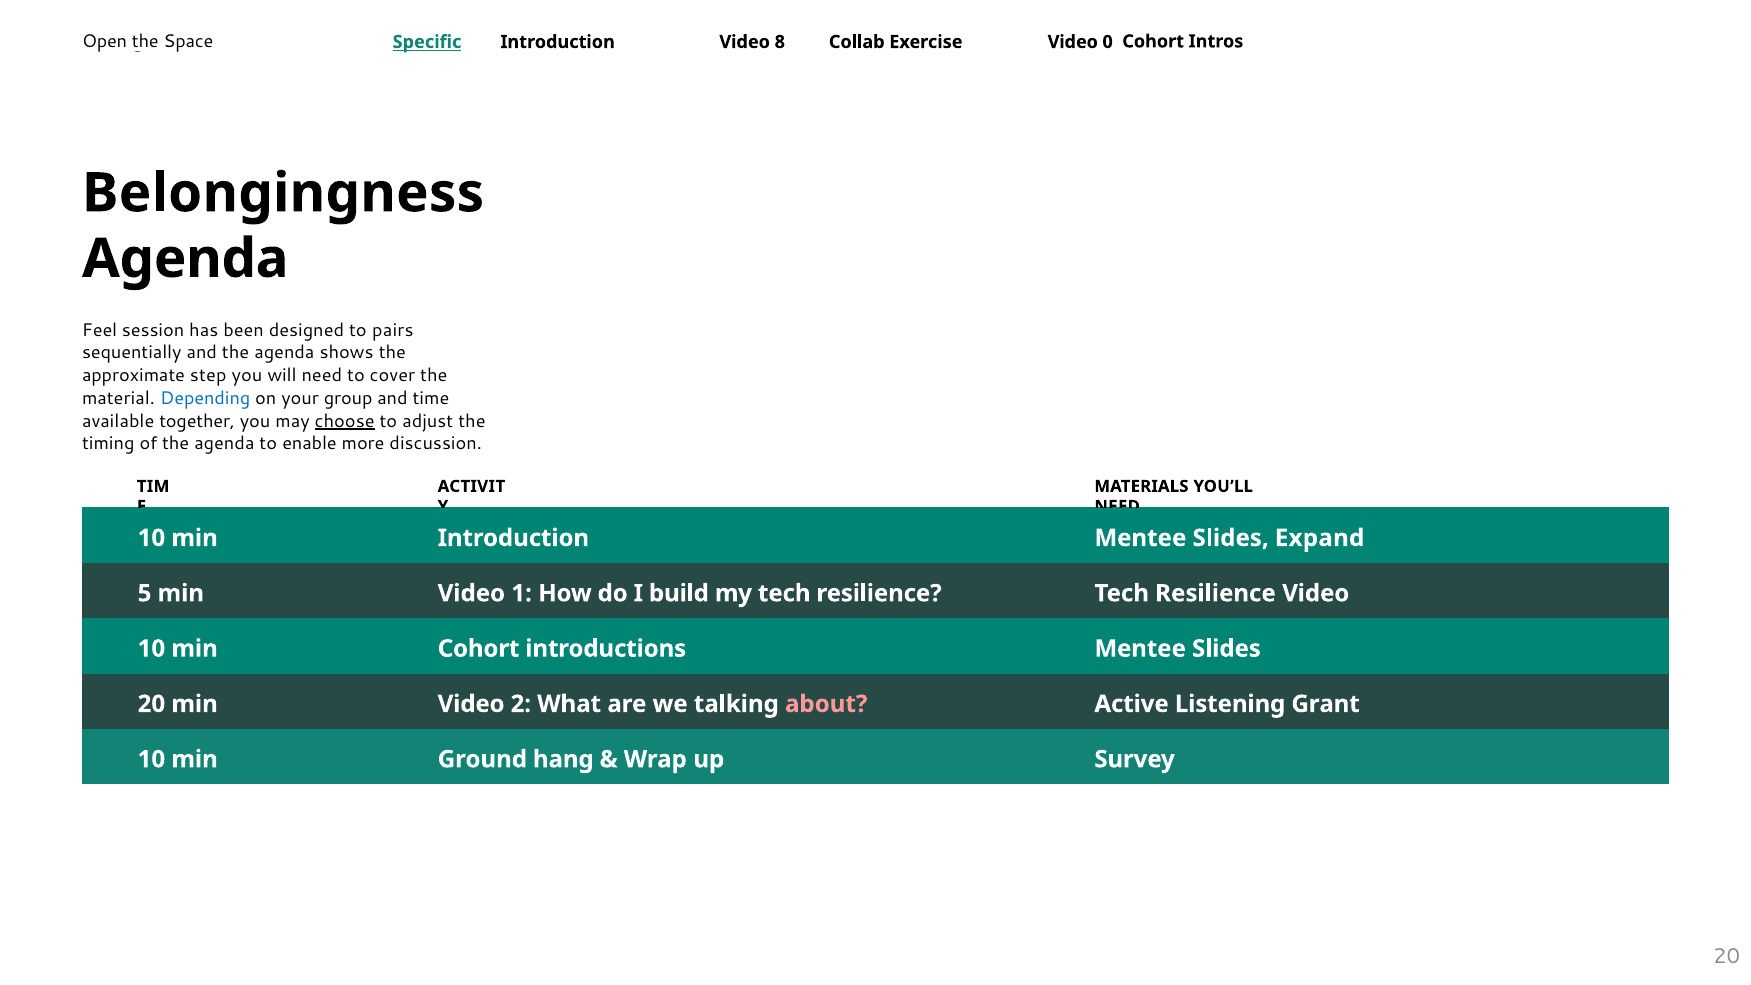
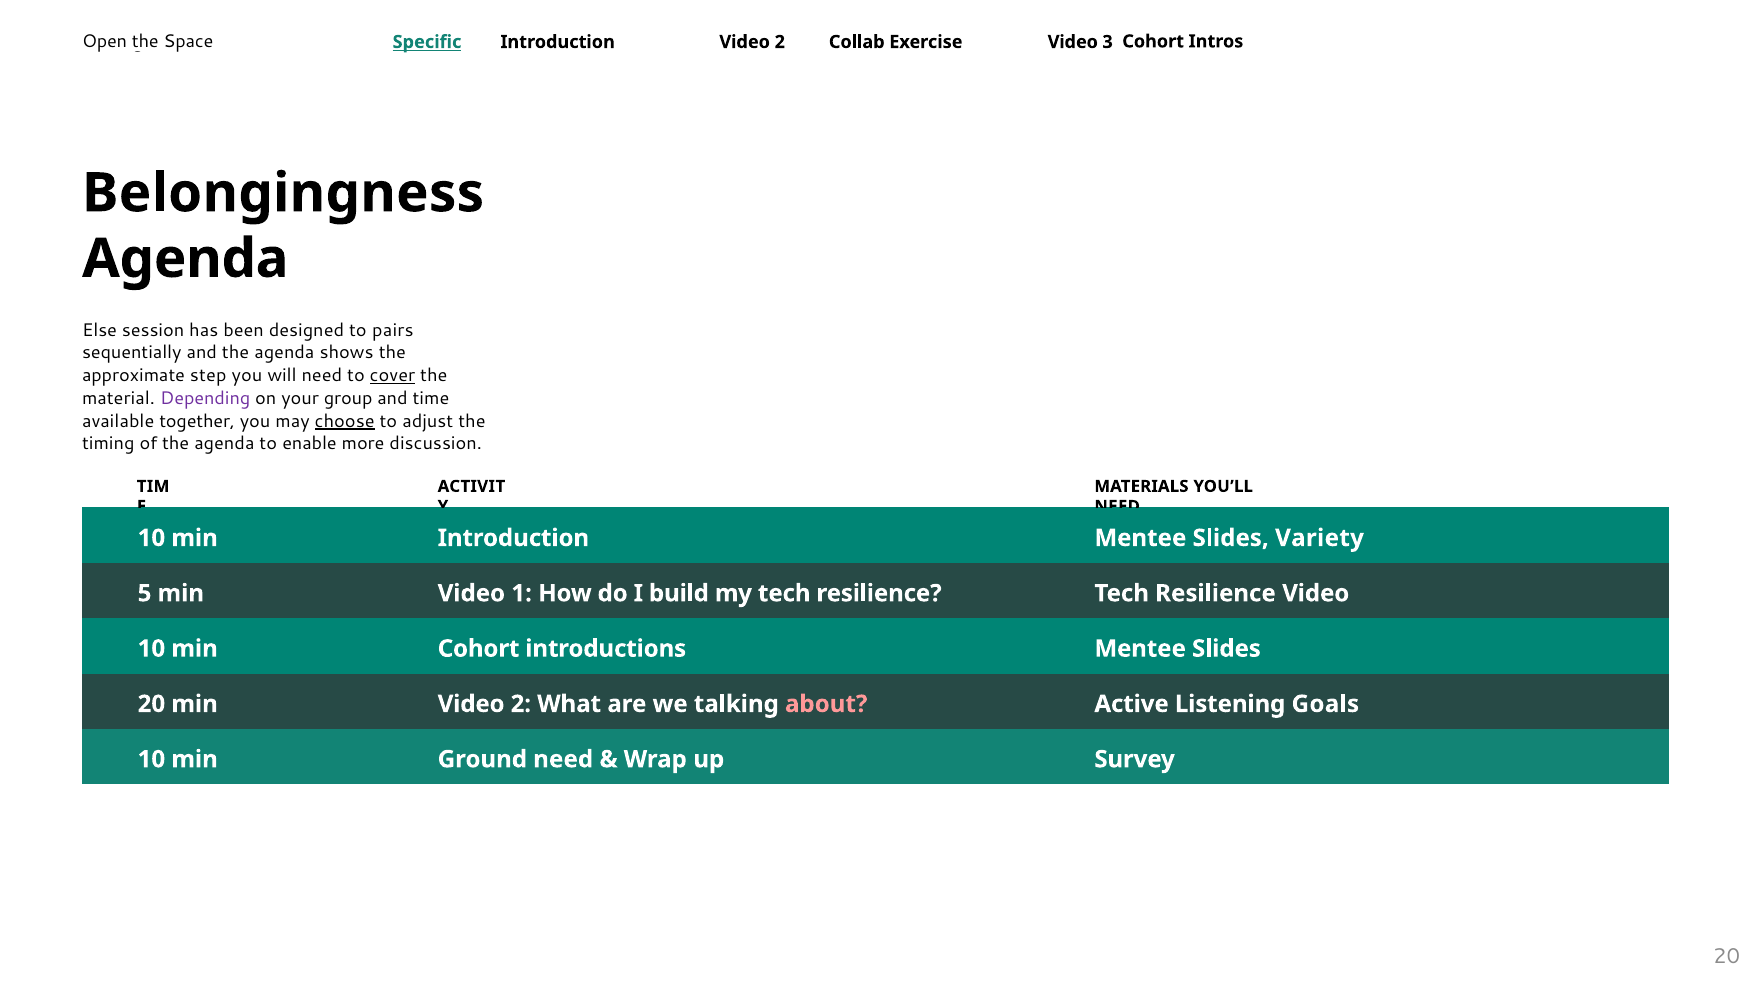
Introduction Video 8: 8 -> 2
0: 0 -> 3
Feel: Feel -> Else
cover underline: none -> present
Depending colour: blue -> purple
Expand: Expand -> Variety
Grant: Grant -> Goals
hang at (563, 759): hang -> need
